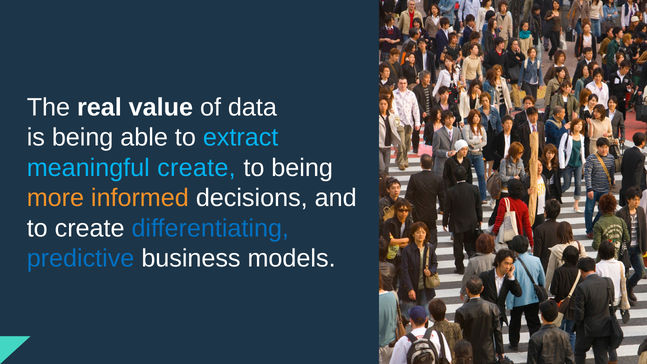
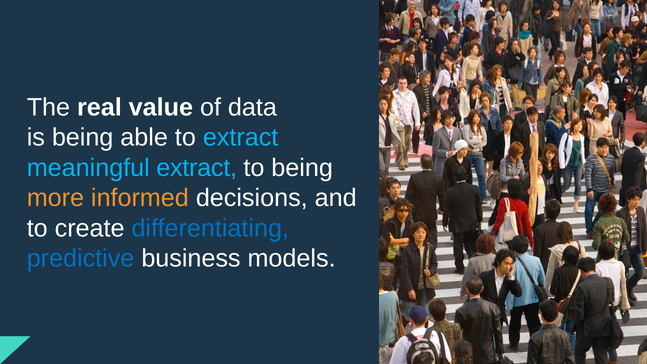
meaningful create: create -> extract
